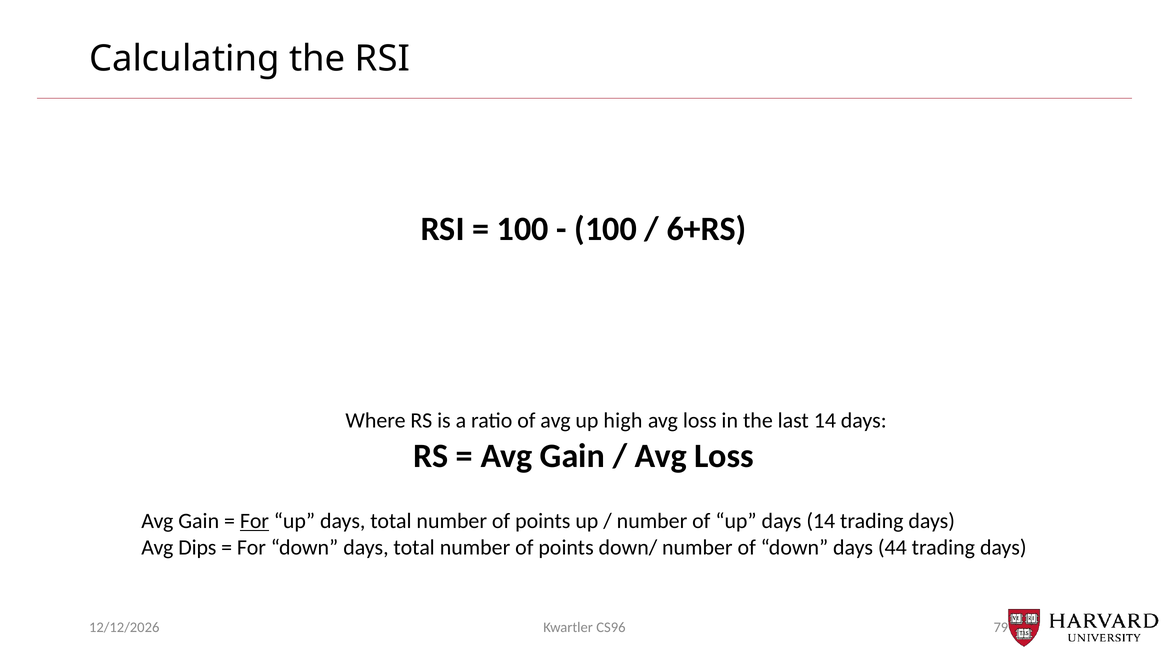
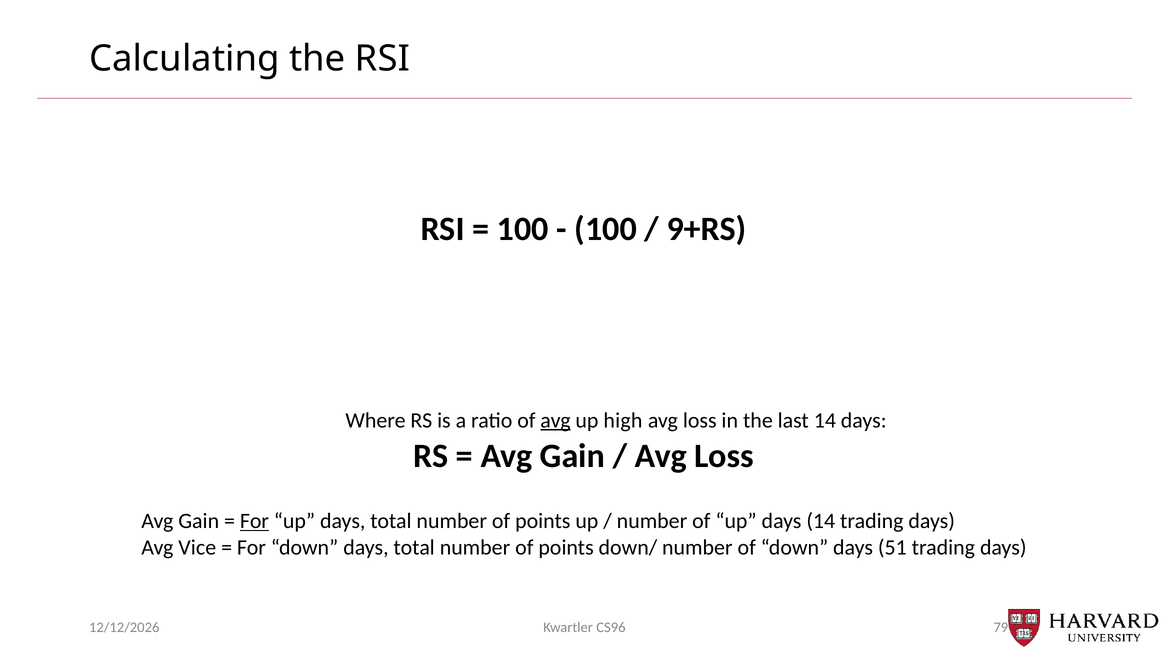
6+RS: 6+RS -> 9+RS
avg at (555, 421) underline: none -> present
Dips: Dips -> Vice
44: 44 -> 51
